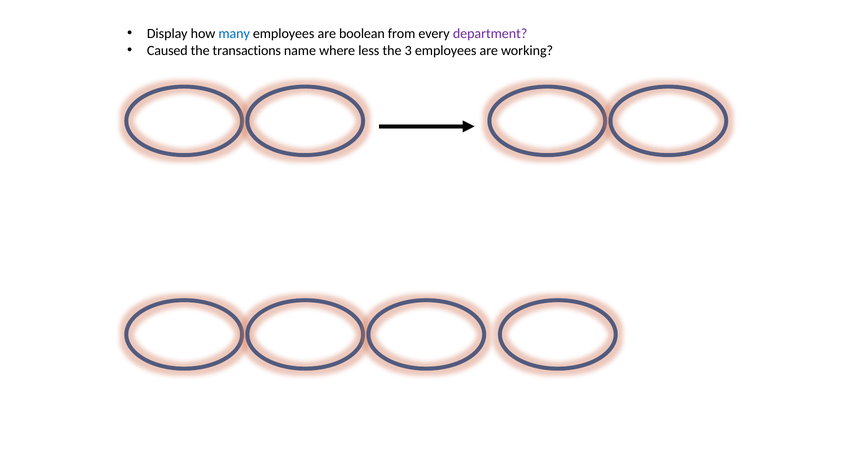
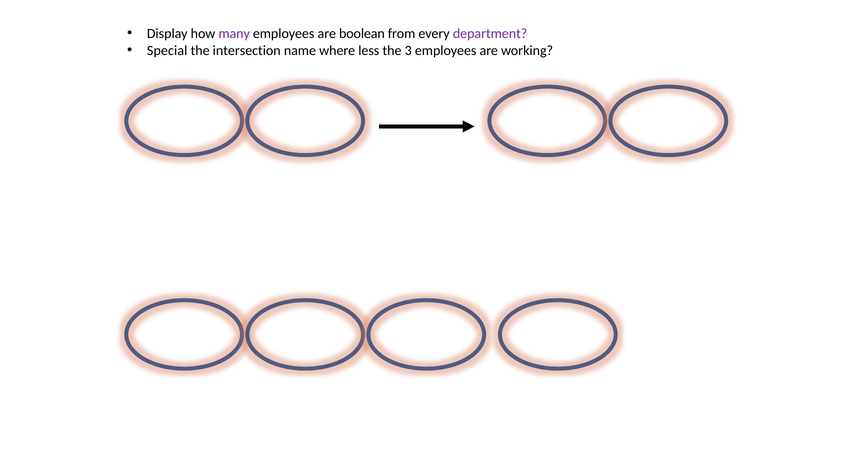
many colour: blue -> purple
Caused: Caused -> Special
transactions: transactions -> intersection
